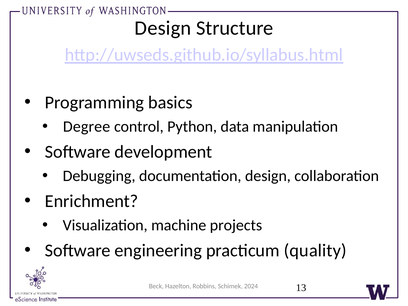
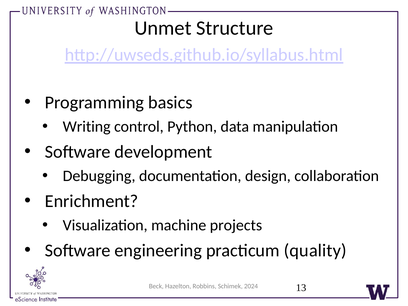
Design at (163, 28): Design -> Unmet
Degree: Degree -> Writing
